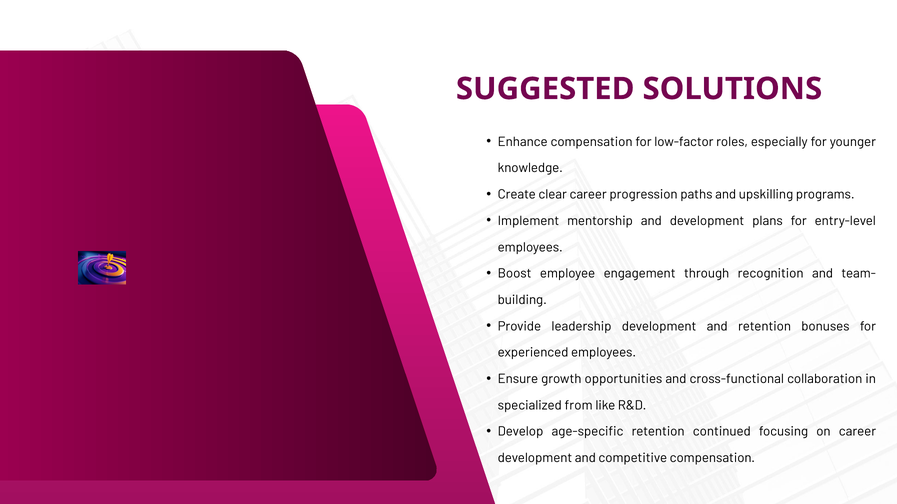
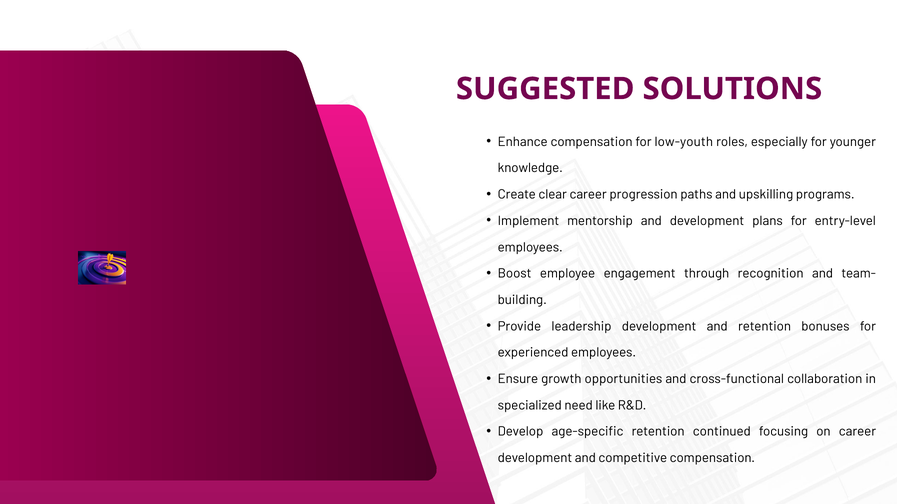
low-factor: low-factor -> low-youth
from: from -> need
